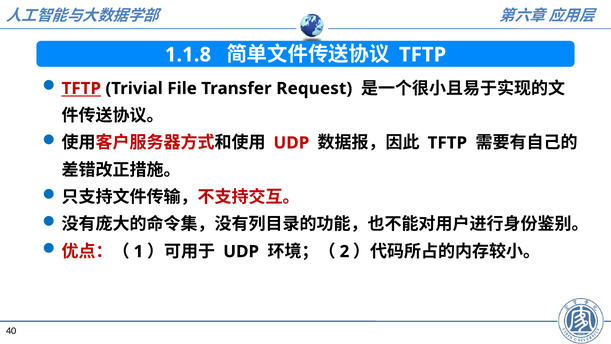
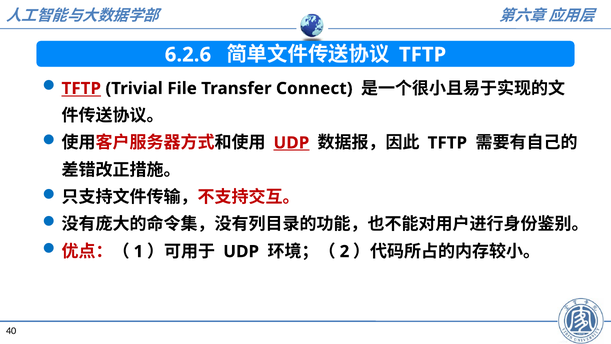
1.1.8: 1.1.8 -> 6.2.6
Request: Request -> Connect
UDP at (291, 143) underline: none -> present
